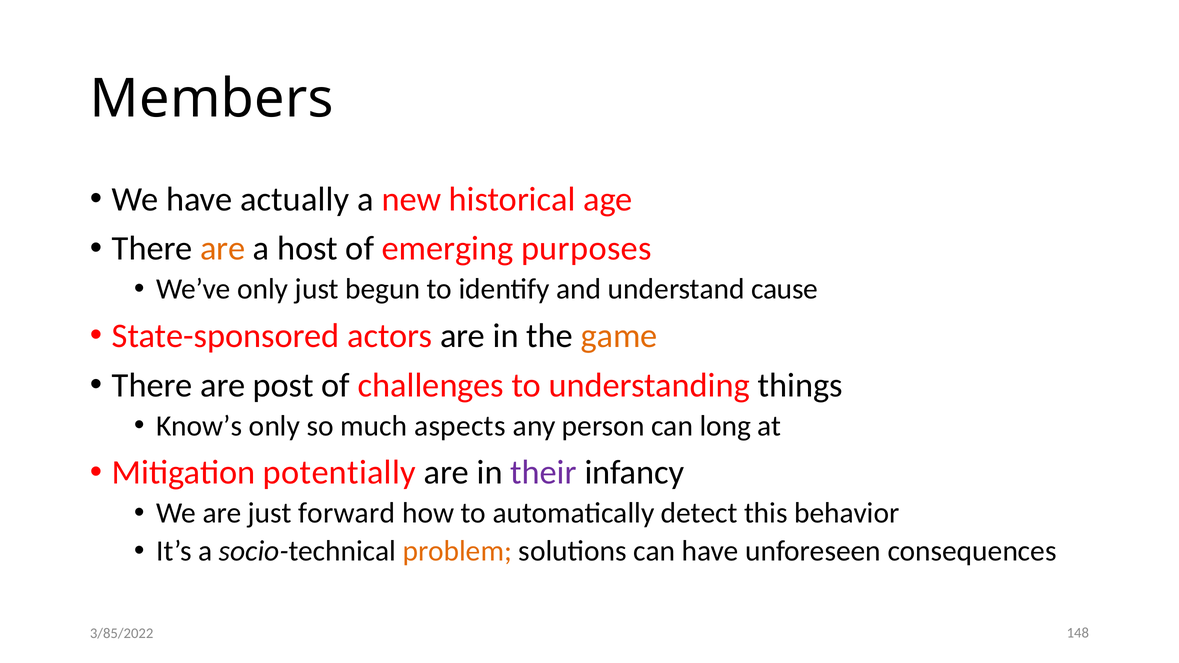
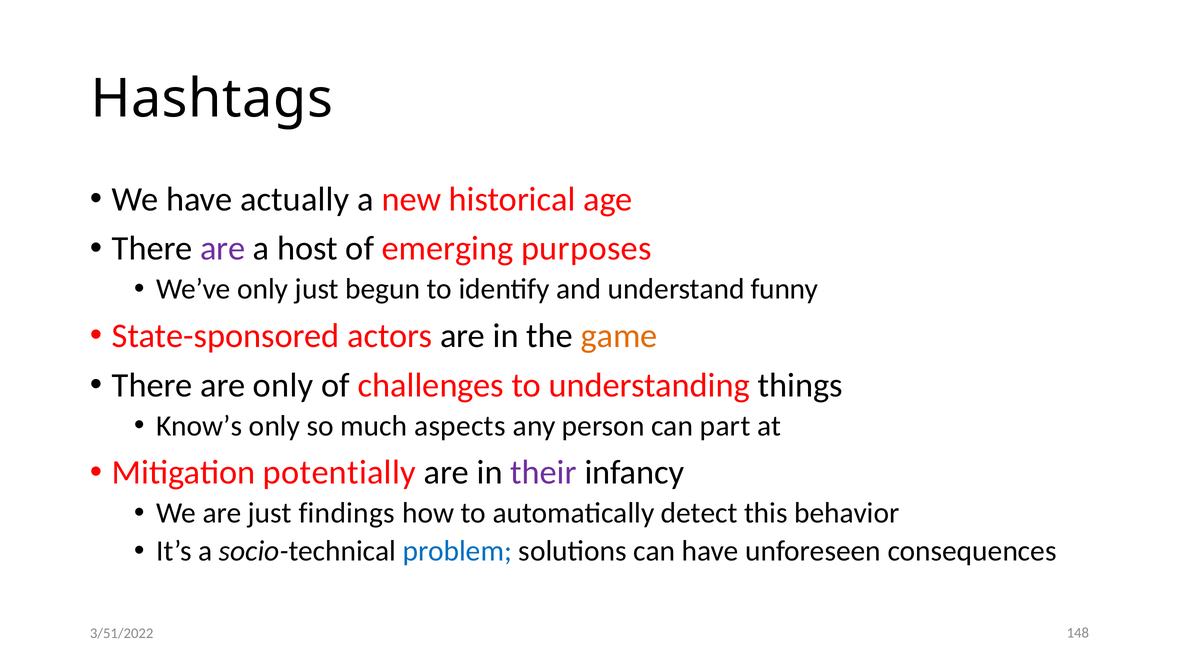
Members: Members -> Hashtags
are at (223, 249) colour: orange -> purple
cause: cause -> funny
are post: post -> only
long: long -> part
forward: forward -> findings
problem colour: orange -> blue
3/85/2022: 3/85/2022 -> 3/51/2022
